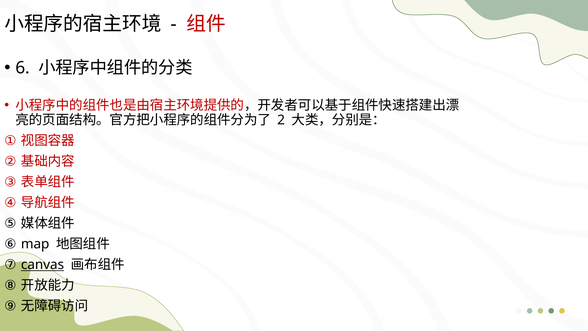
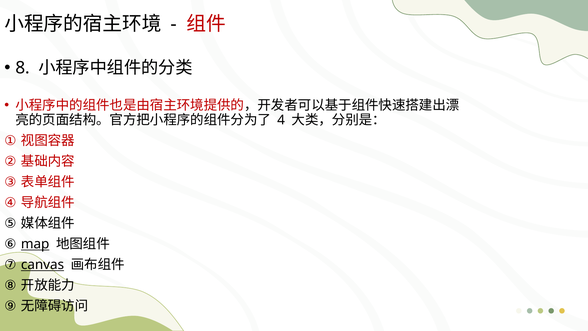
6: 6 -> 8
2: 2 -> 4
map underline: none -> present
